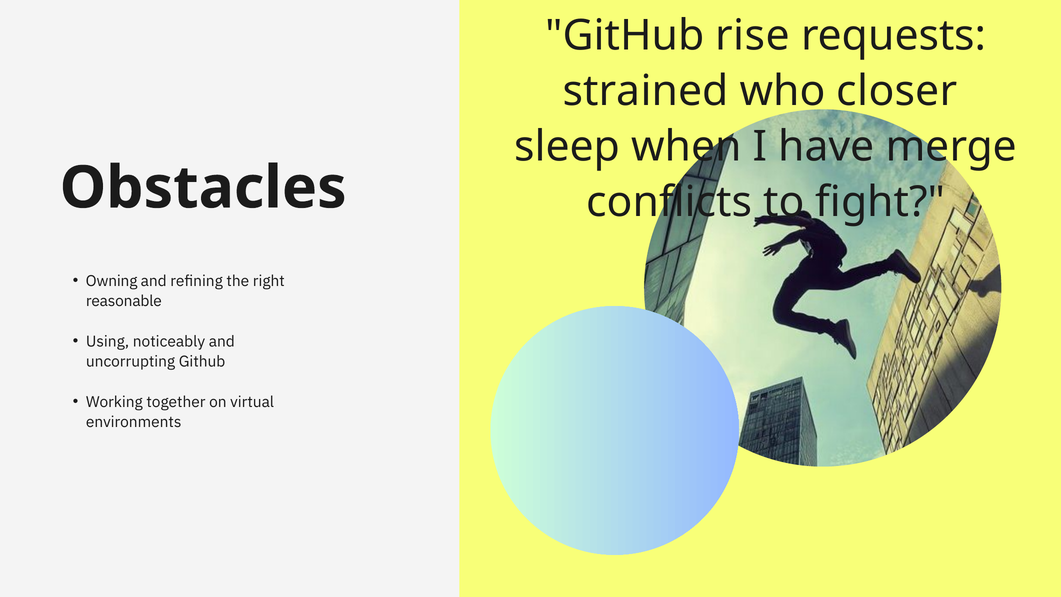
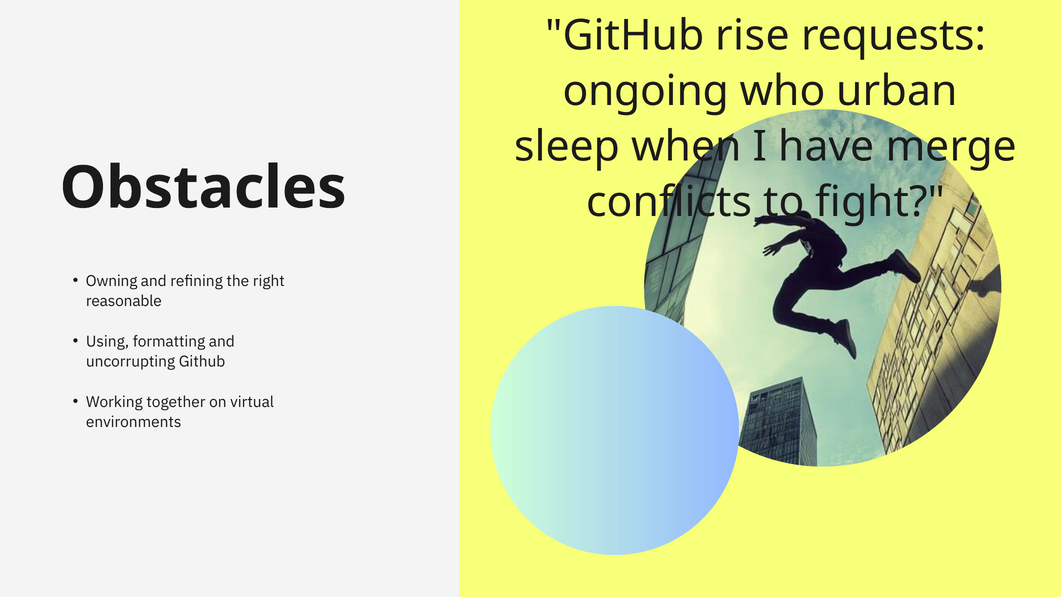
strained: strained -> ongoing
closer: closer -> urban
noticeably: noticeably -> formatting
